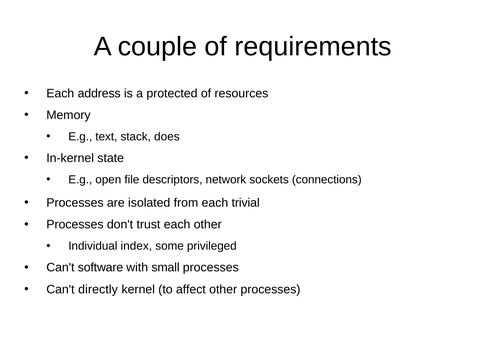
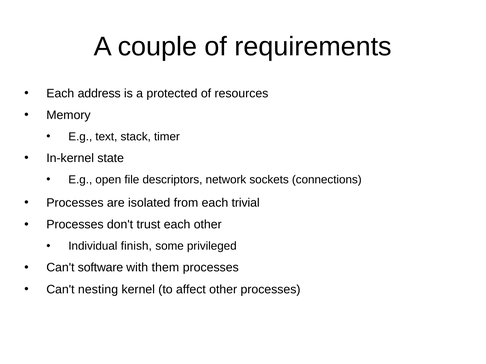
does: does -> timer
index: index -> finish
small: small -> them
directly: directly -> nesting
